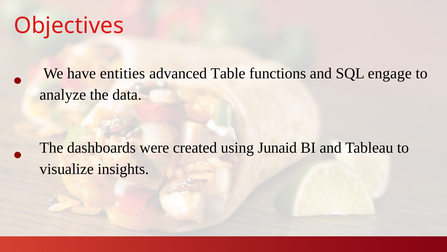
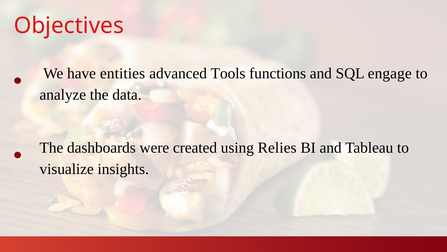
Table: Table -> Tools
Junaid: Junaid -> Relies
